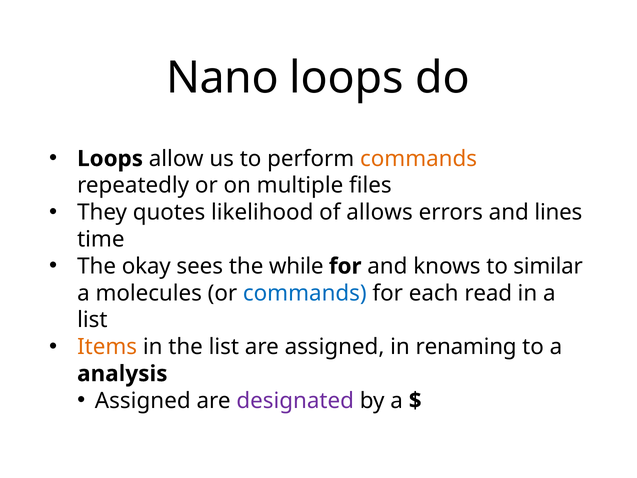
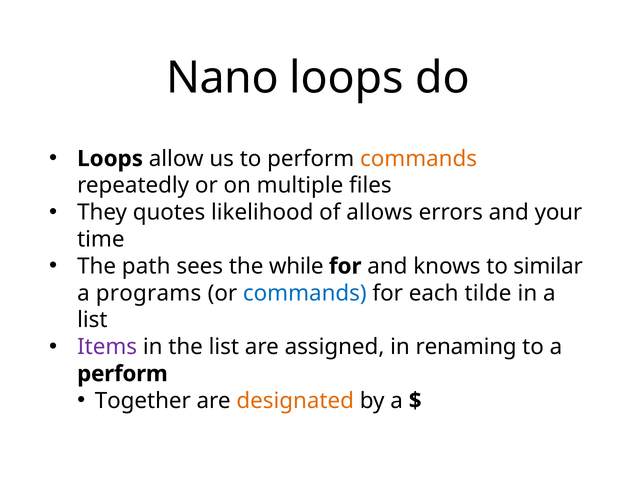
lines: lines -> your
okay: okay -> path
molecules: molecules -> programs
read: read -> tilde
Items colour: orange -> purple
analysis at (122, 374): analysis -> perform
Assigned at (143, 400): Assigned -> Together
designated colour: purple -> orange
